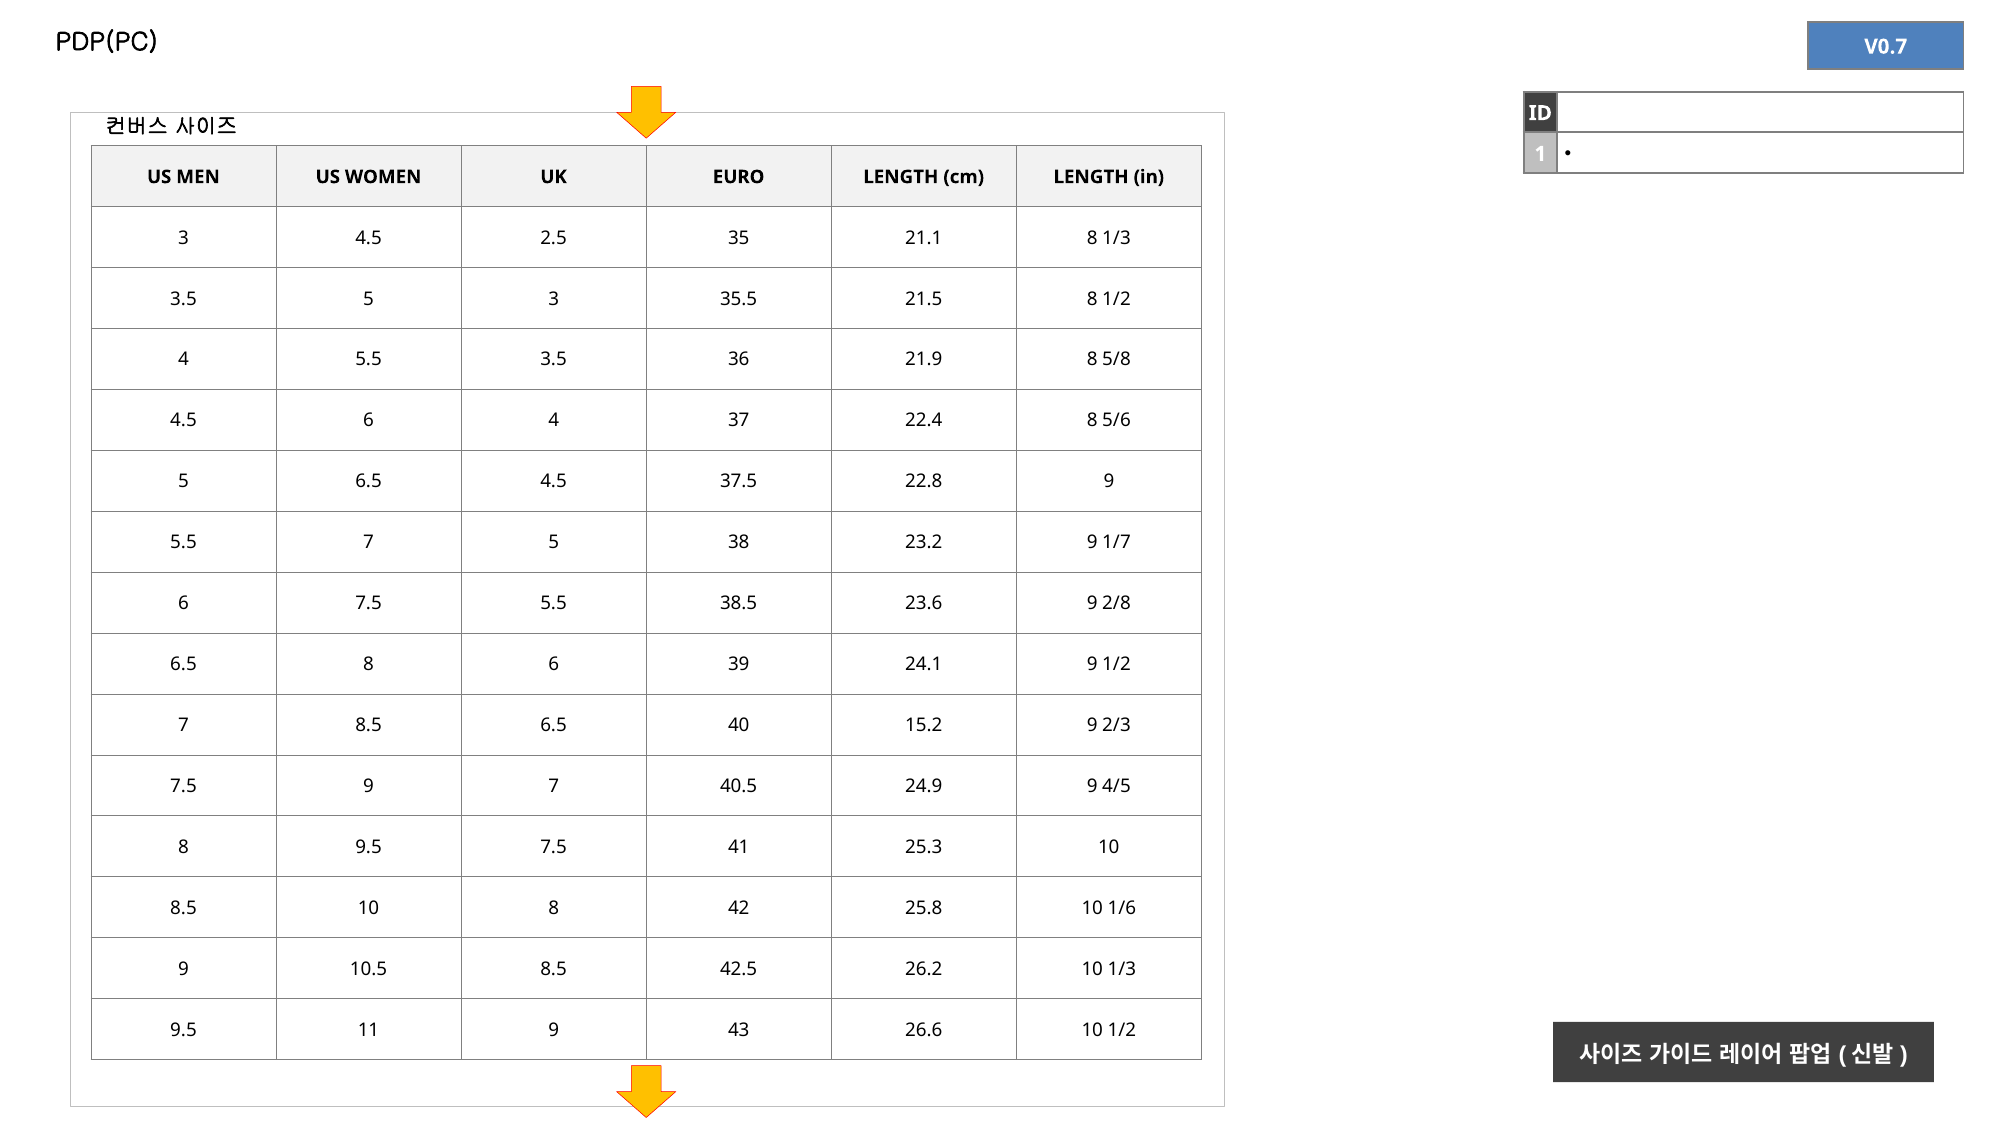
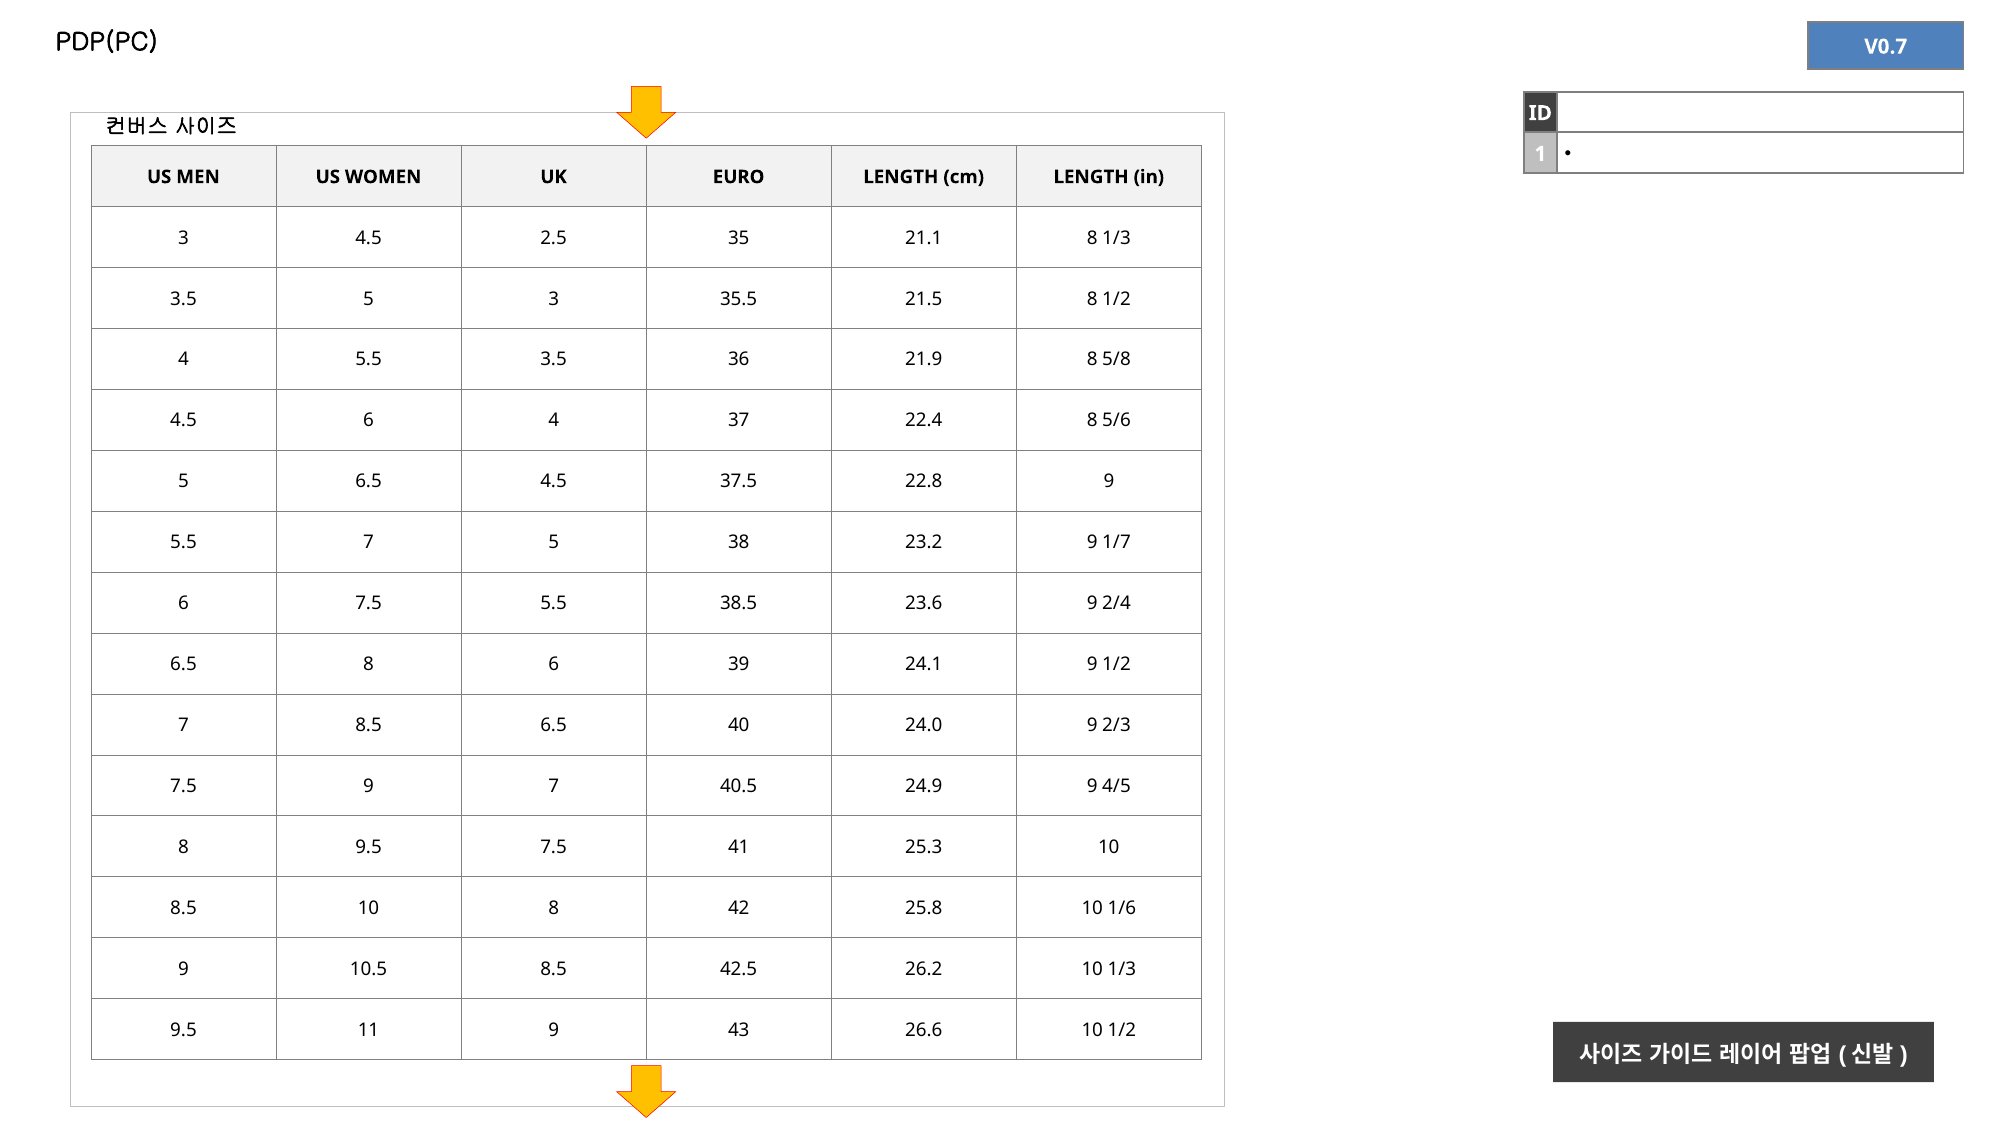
2/8: 2/8 -> 2/4
15.2: 15.2 -> 24.0
